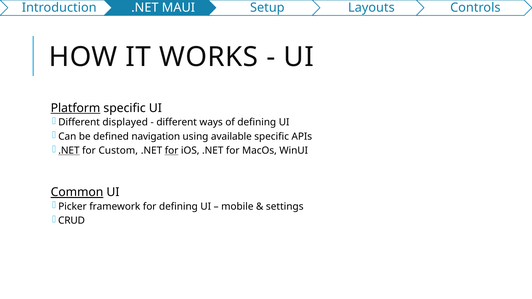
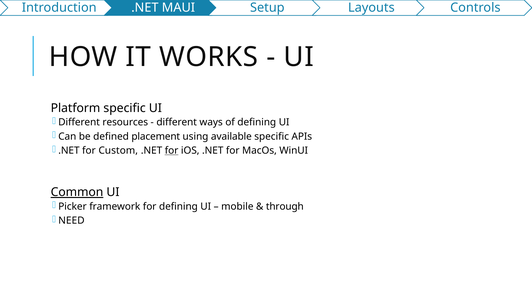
Platform underline: present -> none
displayed: displayed -> resources
navigation: navigation -> placement
.NET at (69, 151) underline: present -> none
settings: settings -> through
CRUD: CRUD -> NEED
